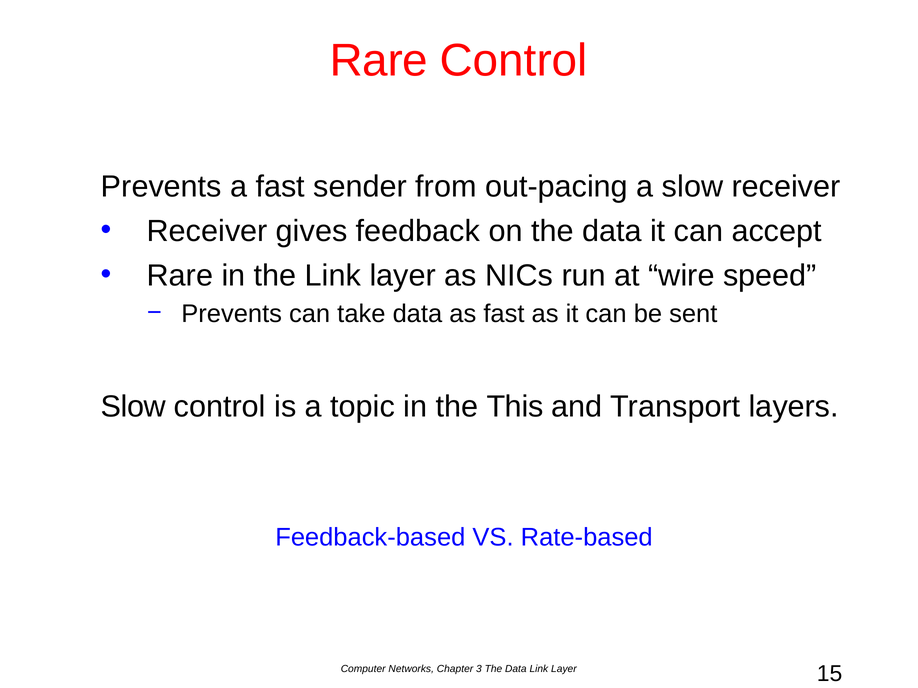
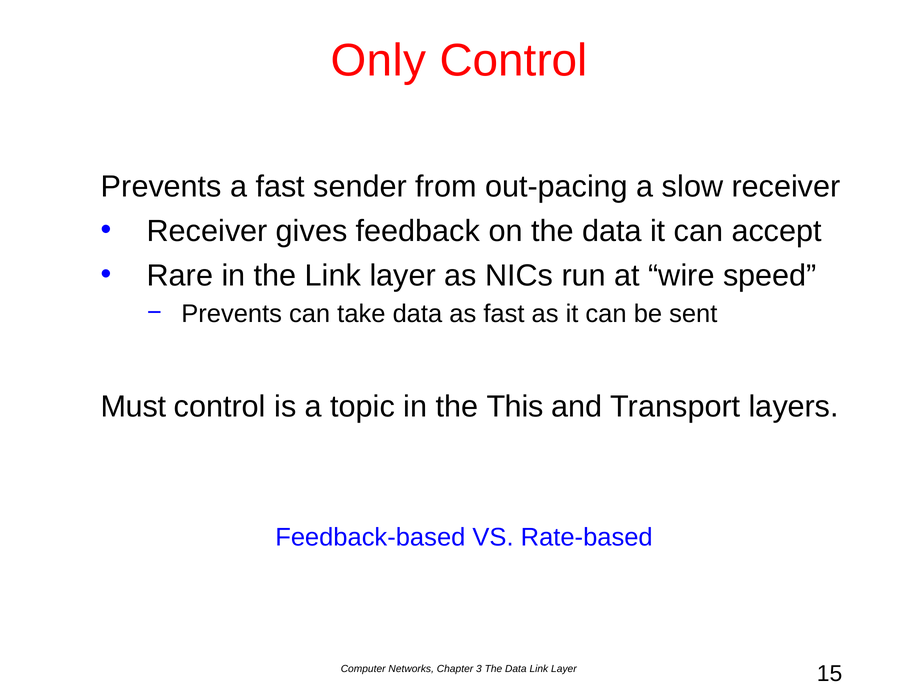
Rare at (379, 61): Rare -> Only
Slow at (133, 407): Slow -> Must
